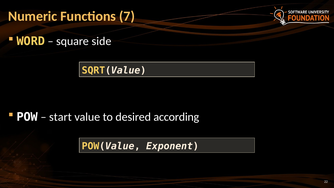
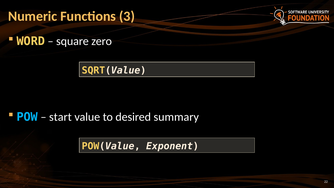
7: 7 -> 3
side: side -> zero
POW colour: white -> light blue
according: according -> summary
